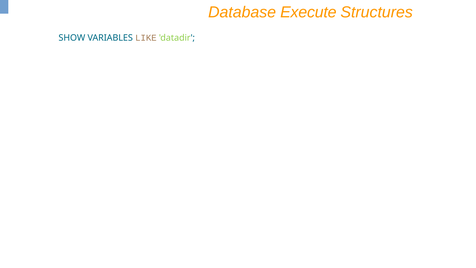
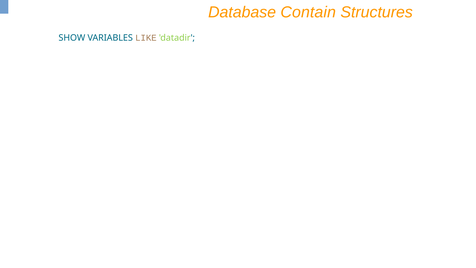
Execute: Execute -> Contain
